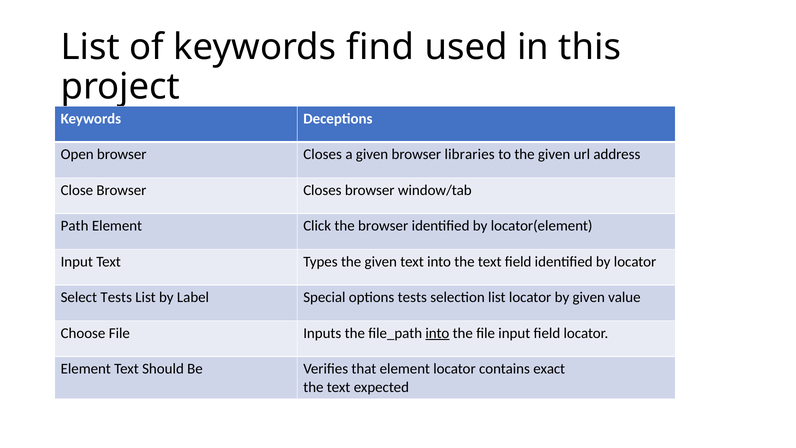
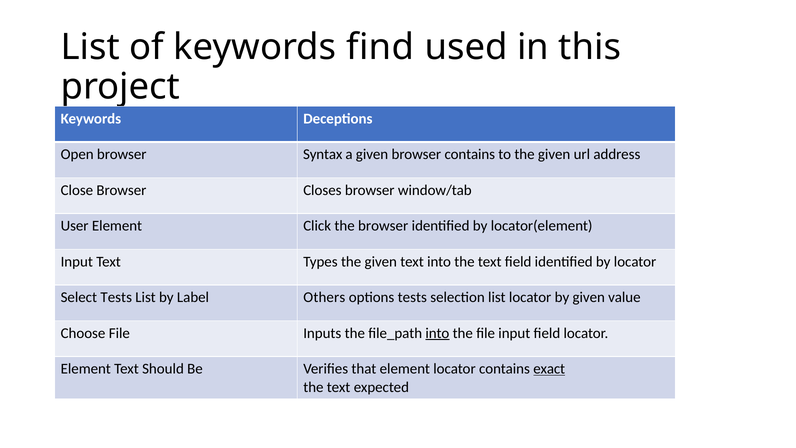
Open browser Closes: Closes -> Syntax
browser libraries: libraries -> contains
Path: Path -> User
Special: Special -> Others
exact underline: none -> present
